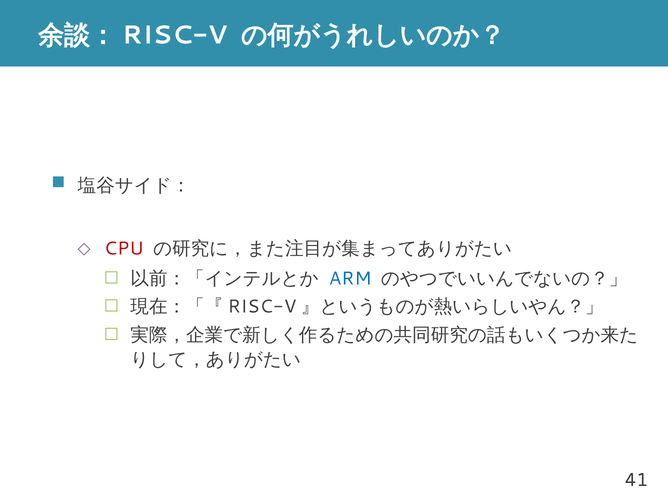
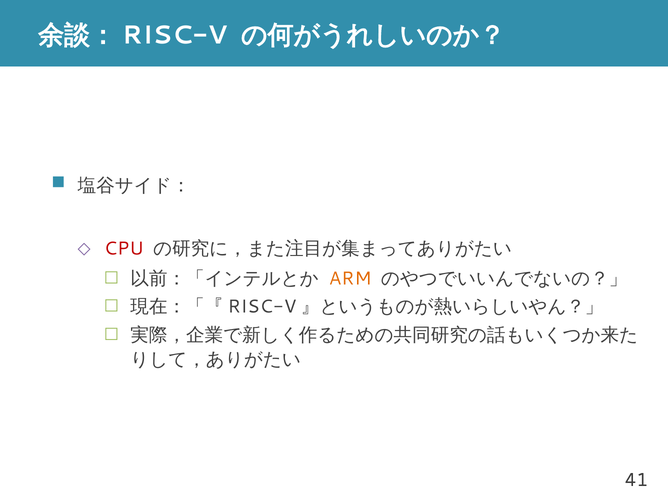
ARM colour: blue -> orange
